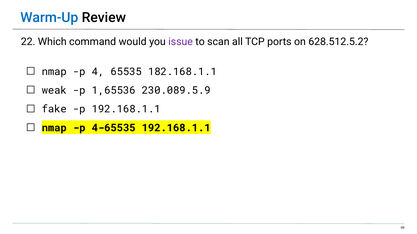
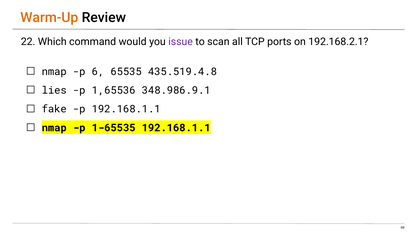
Warm-Up colour: blue -> orange
628.512.5.2: 628.512.5.2 -> 192.168.2.1
4: 4 -> 6
182.168.1.1: 182.168.1.1 -> 435.519.4.8
weak: weak -> lies
230.089.5.9: 230.089.5.9 -> 348.986.9.1
4-65535: 4-65535 -> 1-65535
